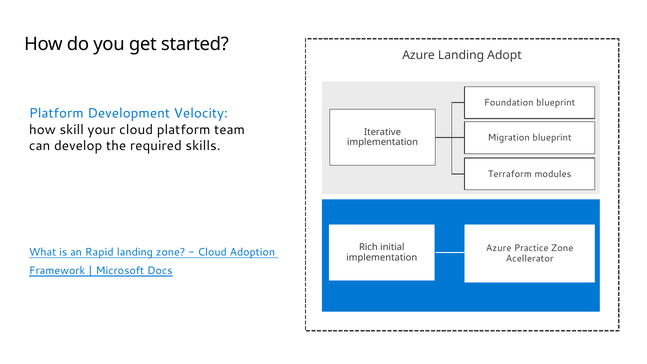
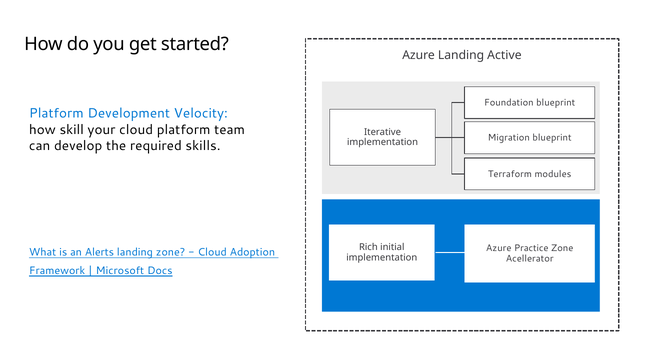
Adopt: Adopt -> Active
Rapid: Rapid -> Alerts
